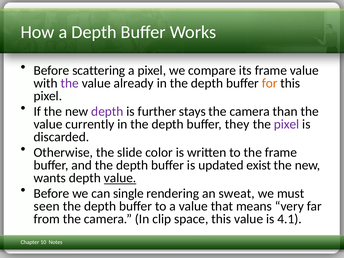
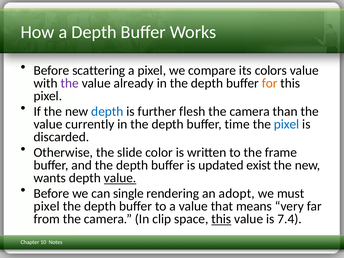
its frame: frame -> colors
depth at (107, 111) colour: purple -> blue
stays: stays -> flesh
they: they -> time
pixel at (287, 124) colour: purple -> blue
sweat: sweat -> adopt
seen at (47, 206): seen -> pixel
this at (221, 219) underline: none -> present
4.1: 4.1 -> 7.4
